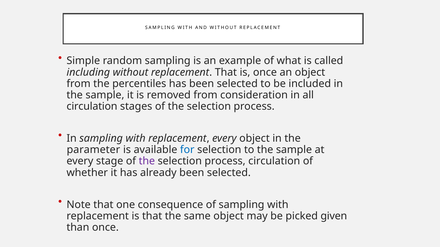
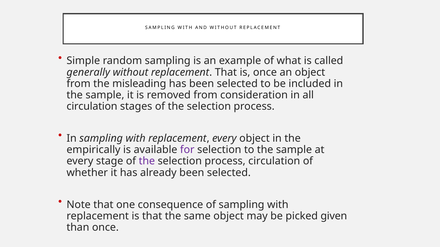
including: including -> generally
percentiles: percentiles -> misleading
parameter: parameter -> empirically
for colour: blue -> purple
